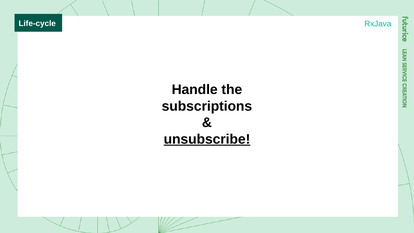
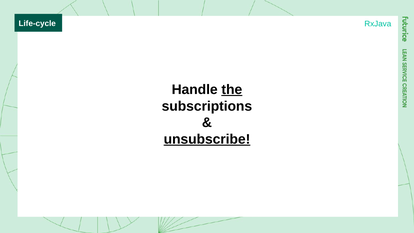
the underline: none -> present
